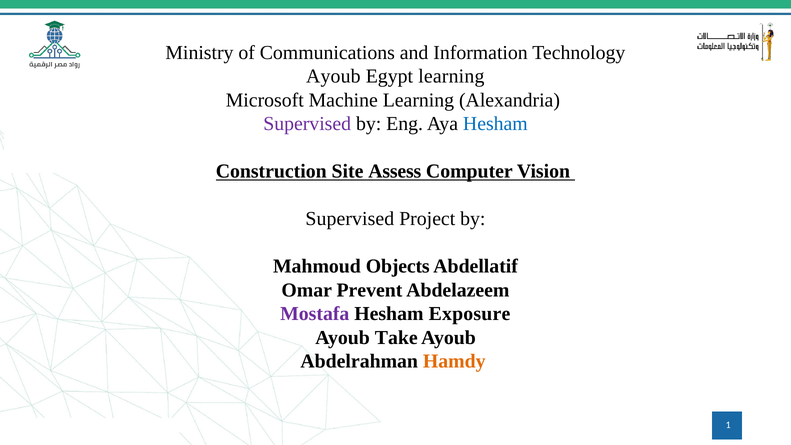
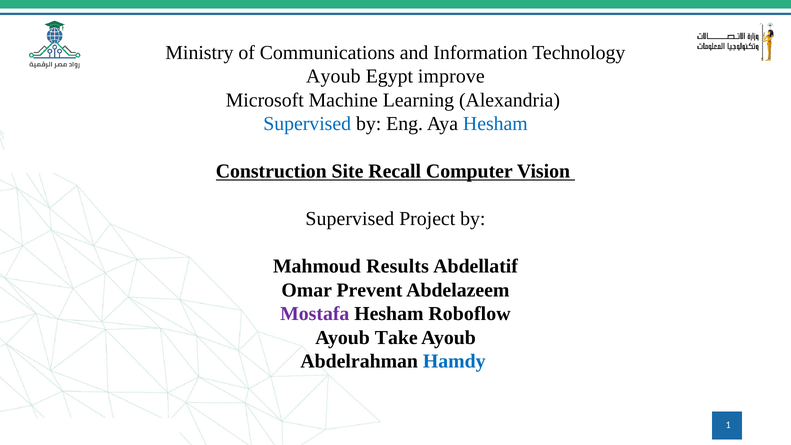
Egypt learning: learning -> improve
Supervised at (307, 124) colour: purple -> blue
Assess: Assess -> Recall
Objects: Objects -> Results
Exposure: Exposure -> Roboflow
Hamdy colour: orange -> blue
